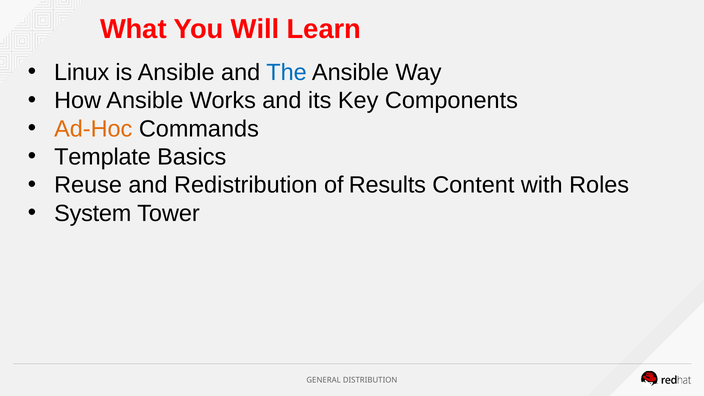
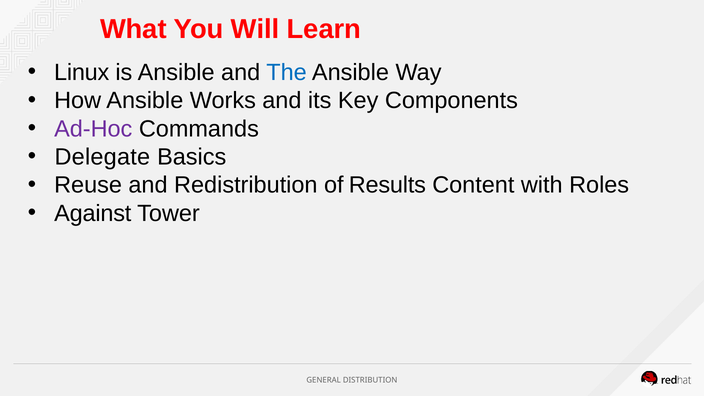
Ad-Hoc colour: orange -> purple
Template: Template -> Delegate
System: System -> Against
